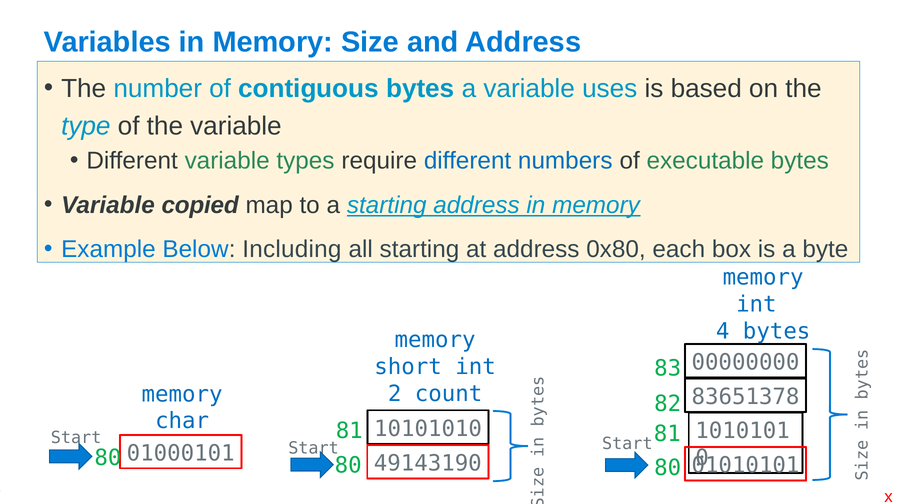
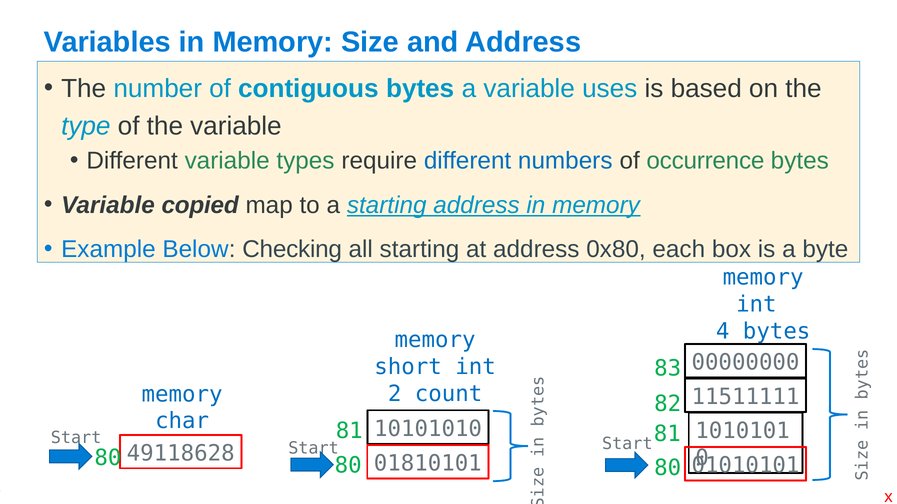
executable: executable -> occurrence
Including: Including -> Checking
83651378: 83651378 -> 11511111
01000101: 01000101 -> 49118628
49143190: 49143190 -> 01810101
